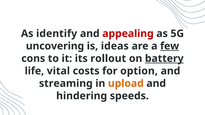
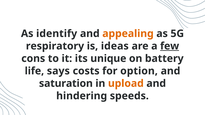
appealing colour: red -> orange
uncovering: uncovering -> respiratory
rollout: rollout -> unique
battery underline: present -> none
vital: vital -> says
streaming: streaming -> saturation
